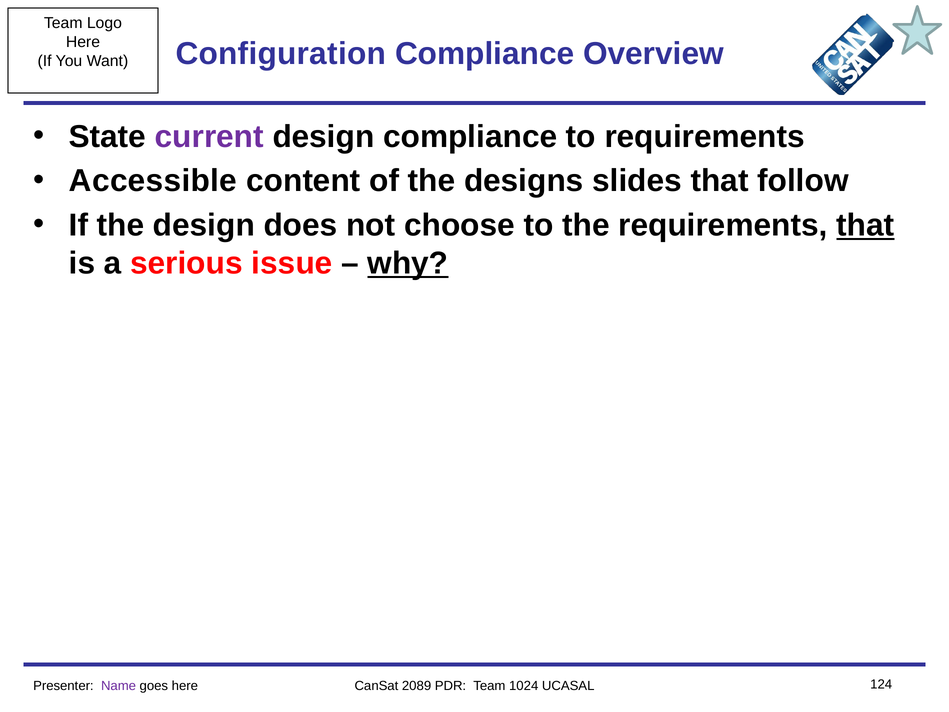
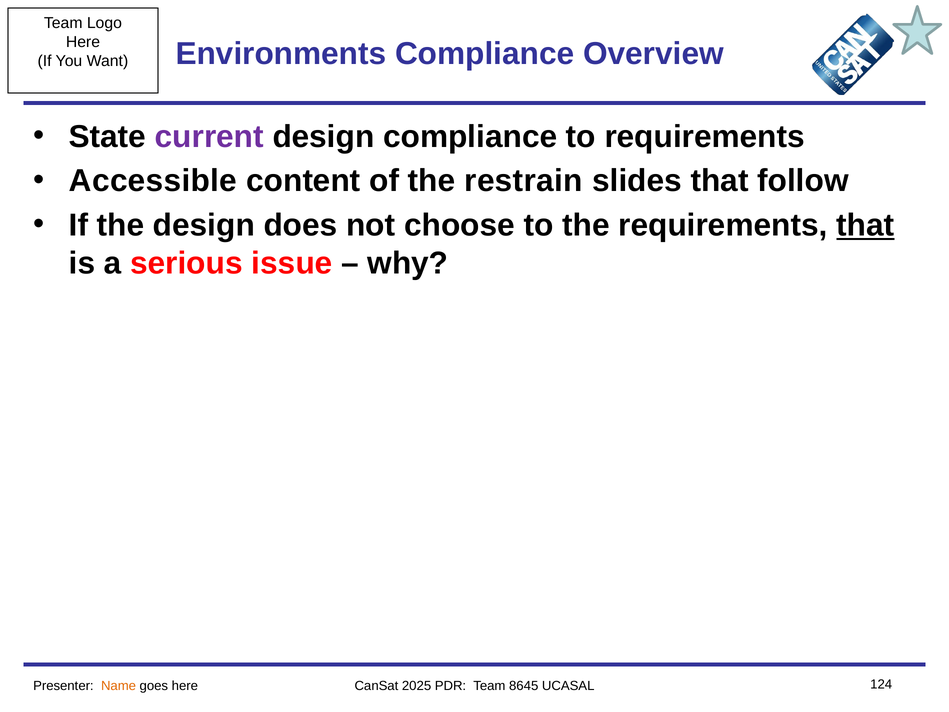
Configuration: Configuration -> Environments
designs: designs -> restrain
why underline: present -> none
Name colour: purple -> orange
2089: 2089 -> 2025
1024: 1024 -> 8645
